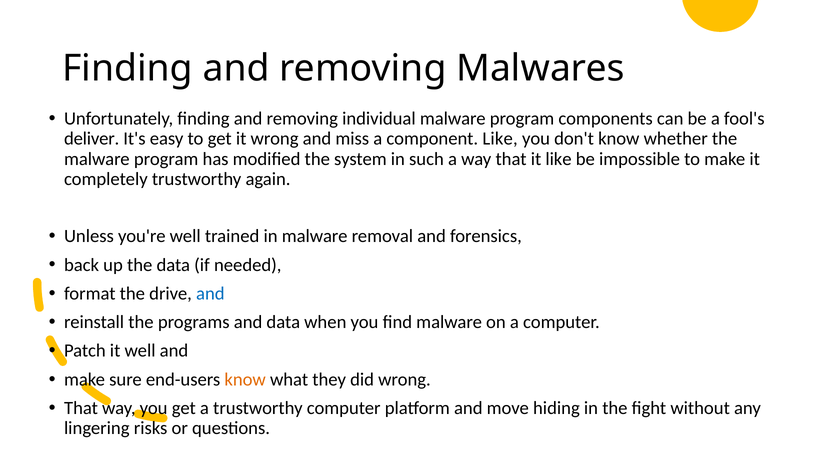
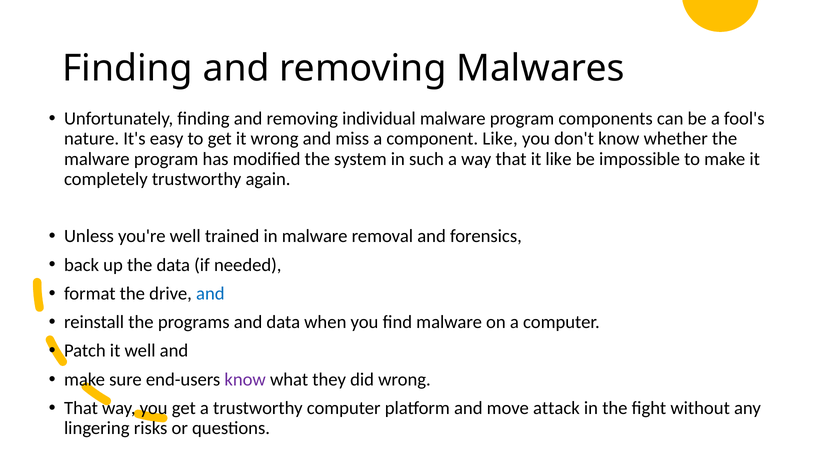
deliver: deliver -> nature
know at (245, 380) colour: orange -> purple
hiding: hiding -> attack
